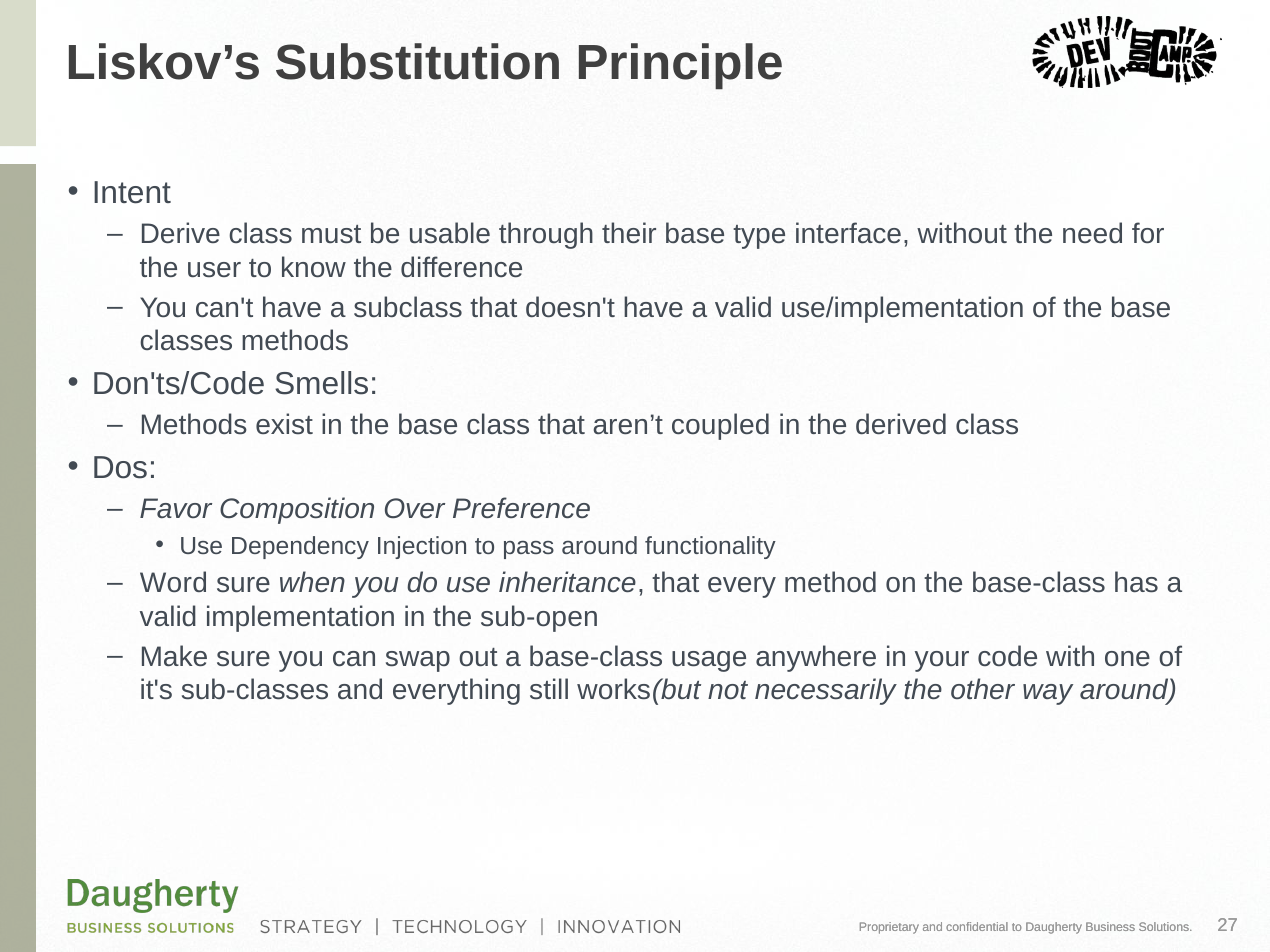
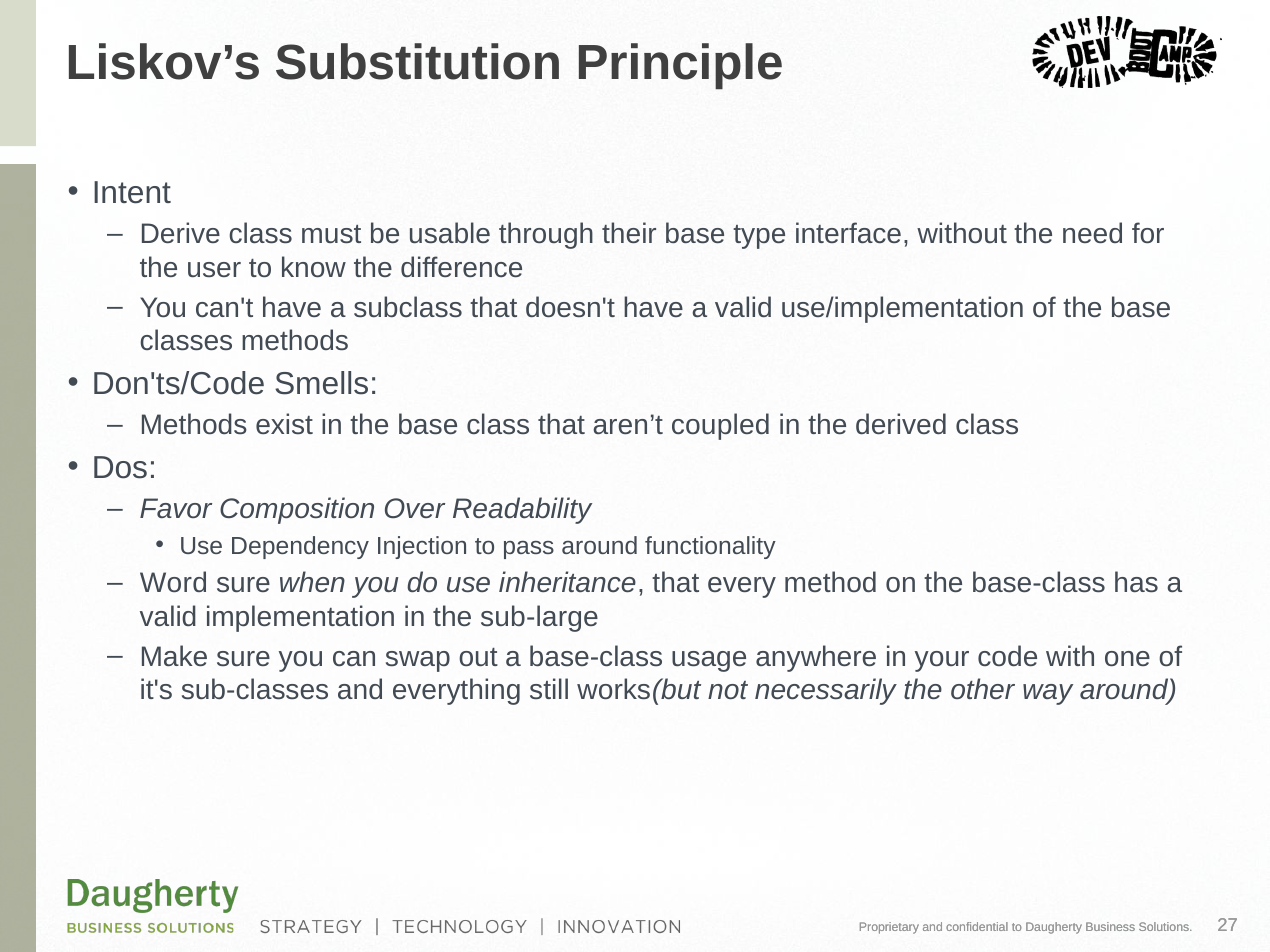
Preference: Preference -> Readability
sub-open: sub-open -> sub-large
